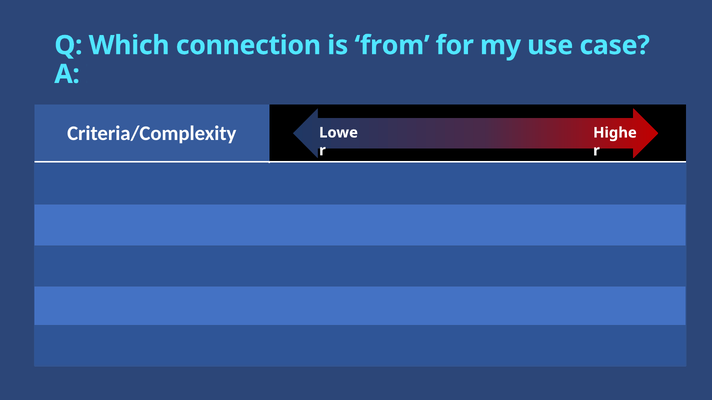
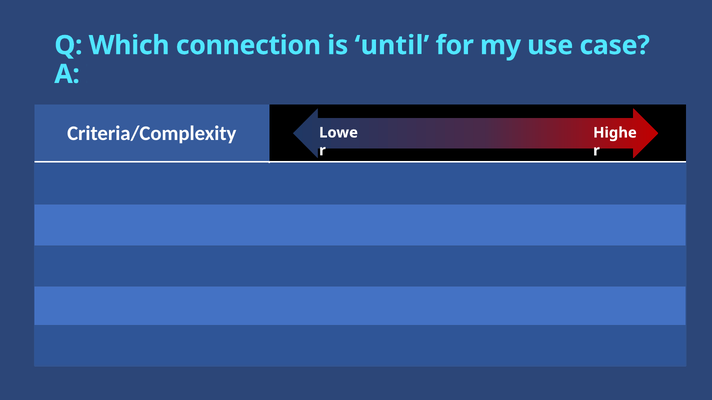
from: from -> until
